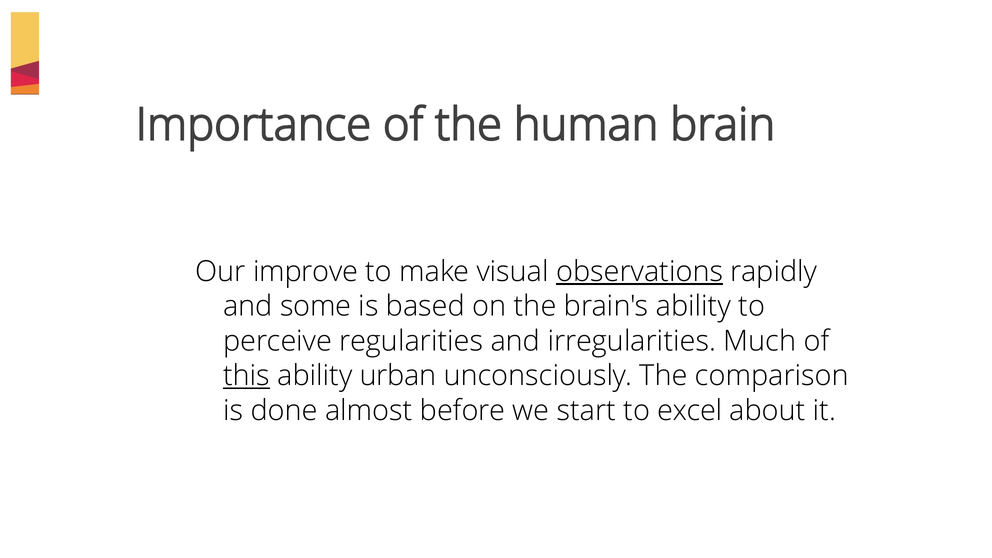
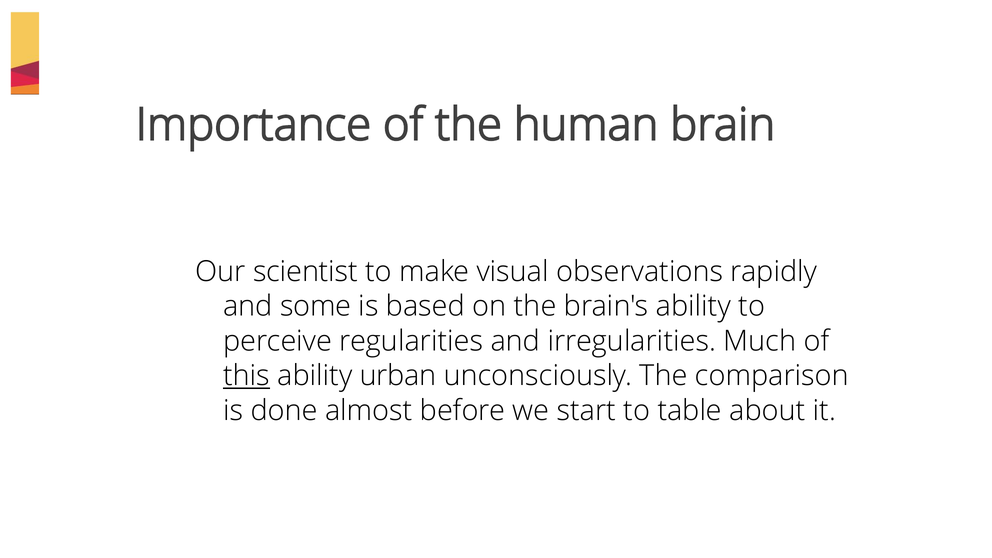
improve: improve -> scientist
observations underline: present -> none
excel: excel -> table
